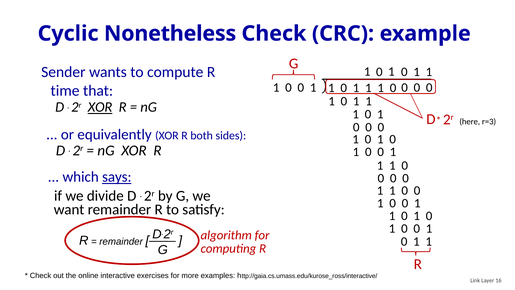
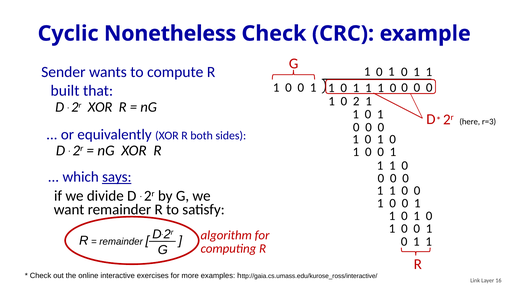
time: time -> built
1 at (356, 101): 1 -> 2
XOR at (100, 107) underline: present -> none
